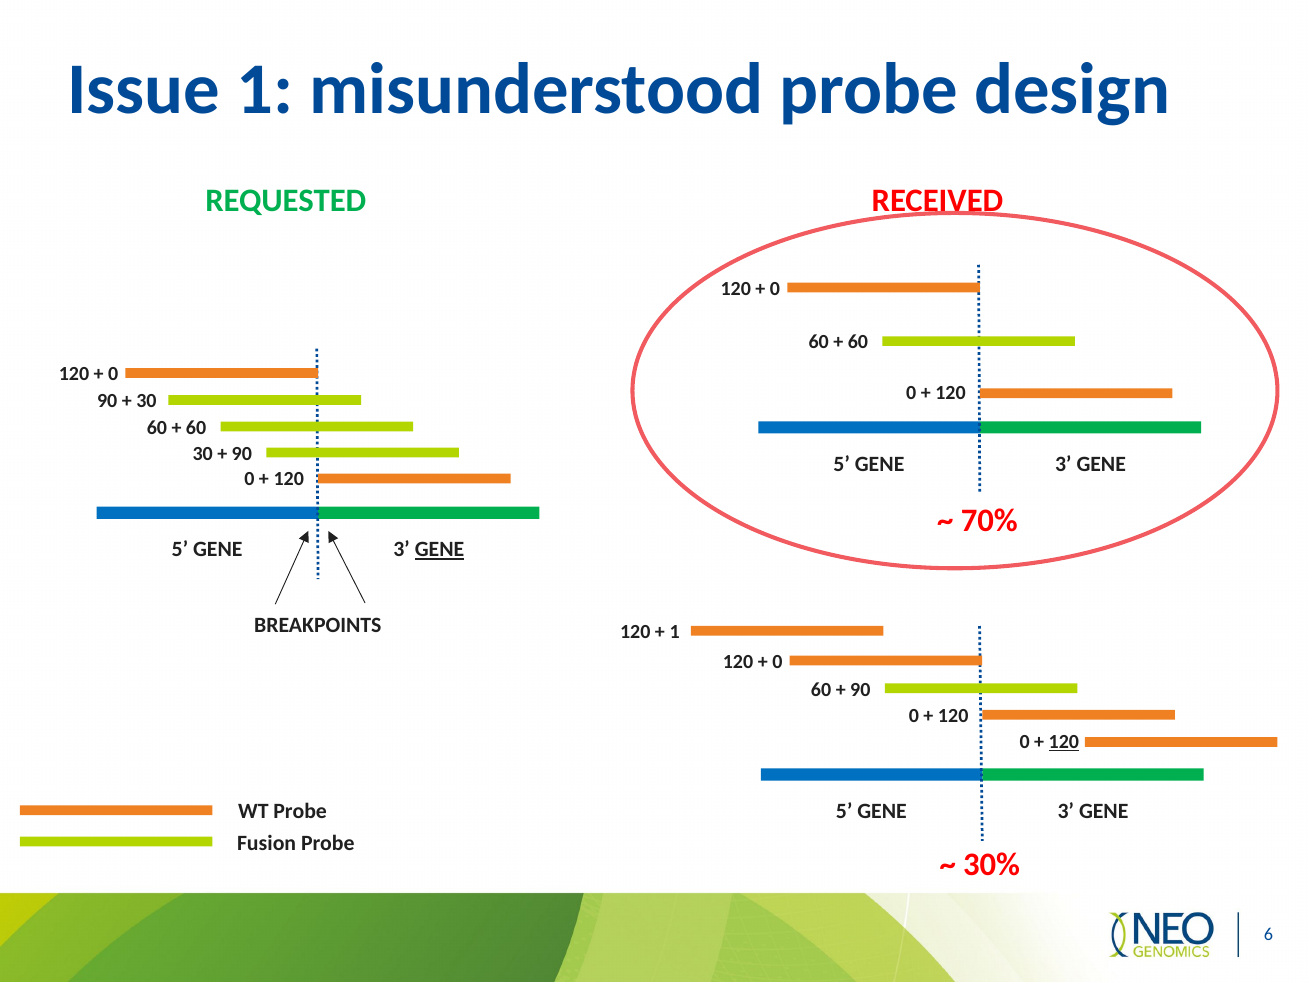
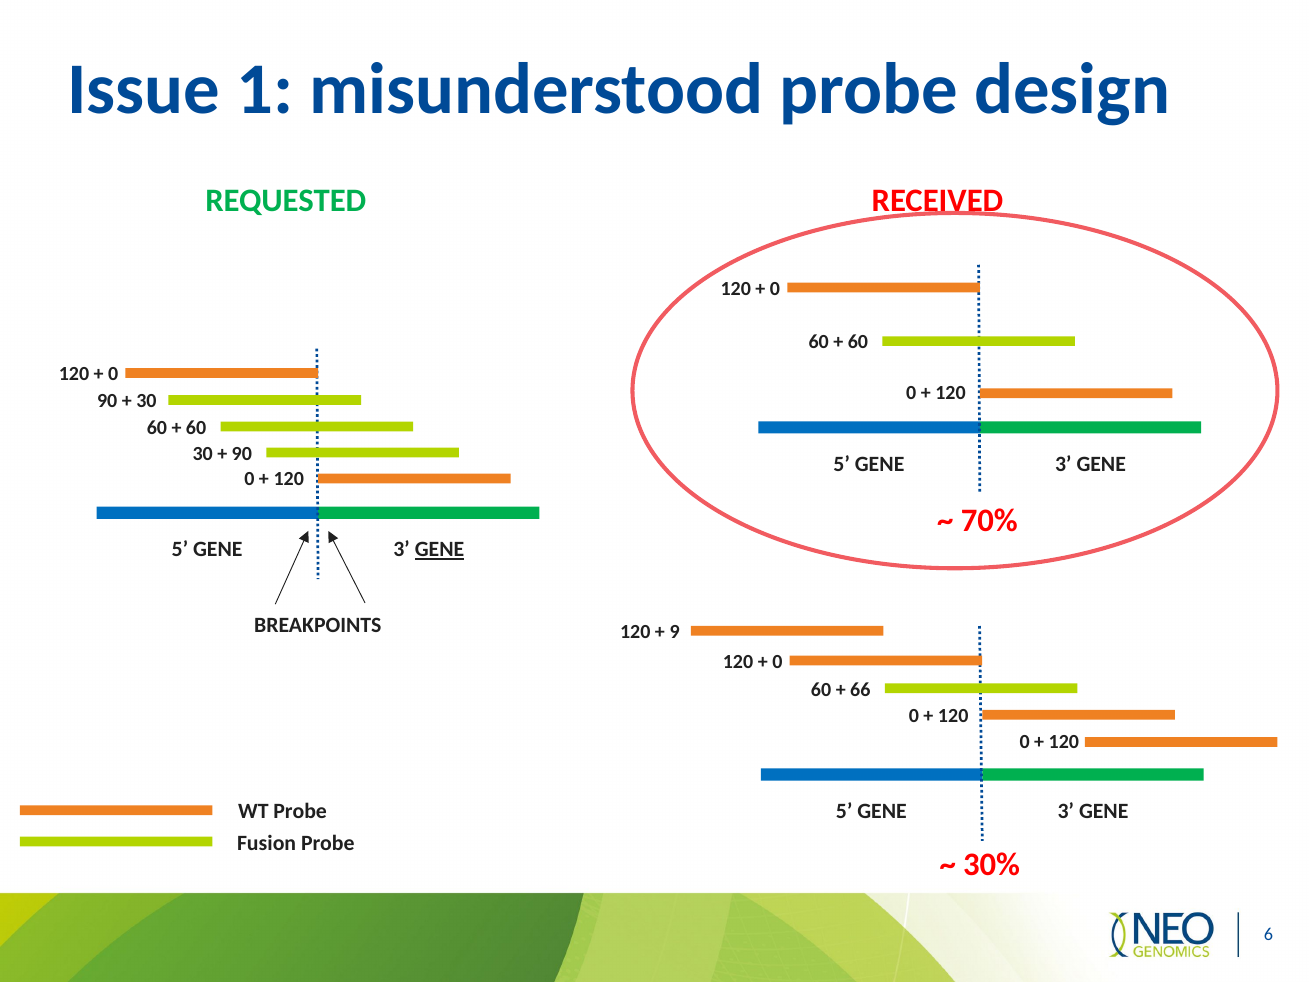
1 at (675, 632): 1 -> 9
90 at (860, 689): 90 -> 66
120 at (1064, 742) underline: present -> none
